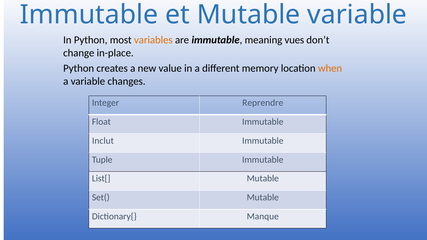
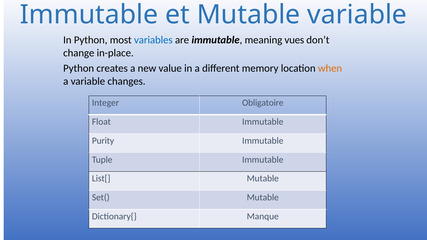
variables colour: orange -> blue
Reprendre: Reprendre -> Obligatoire
Inclut: Inclut -> Purity
